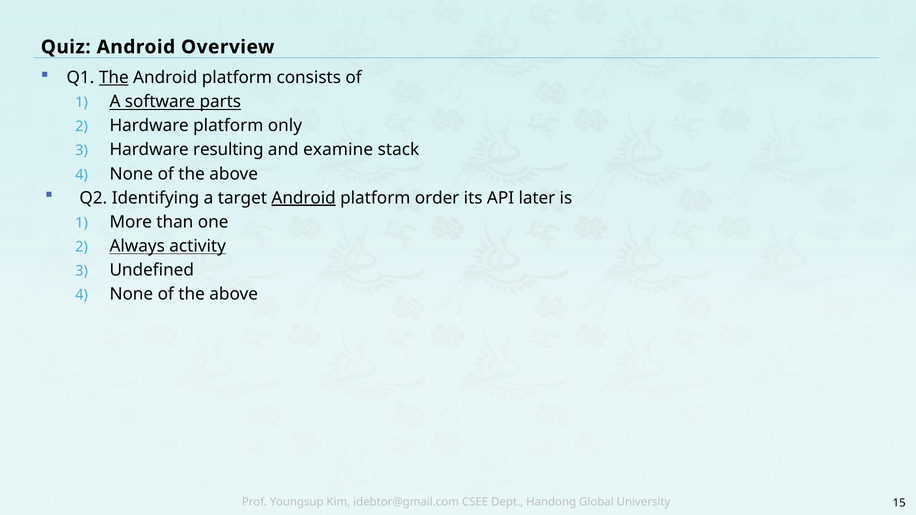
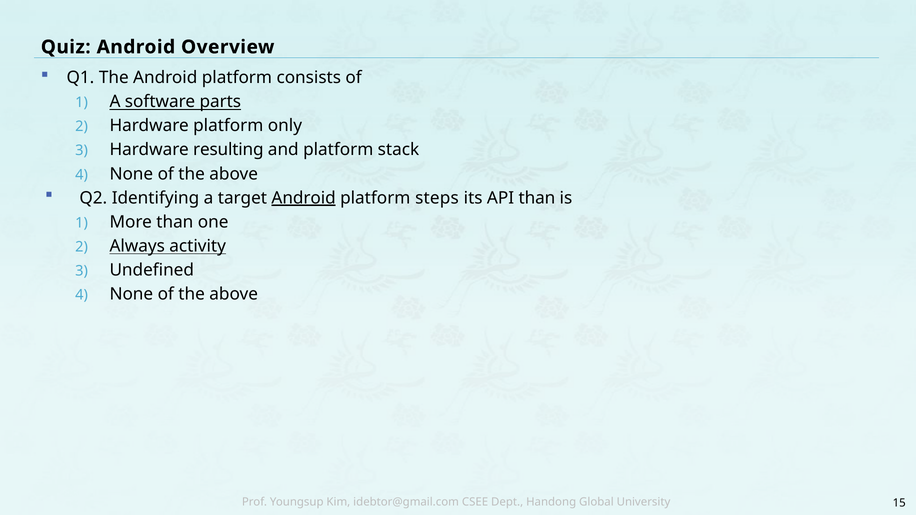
The at (114, 78) underline: present -> none
and examine: examine -> platform
order: order -> steps
API later: later -> than
